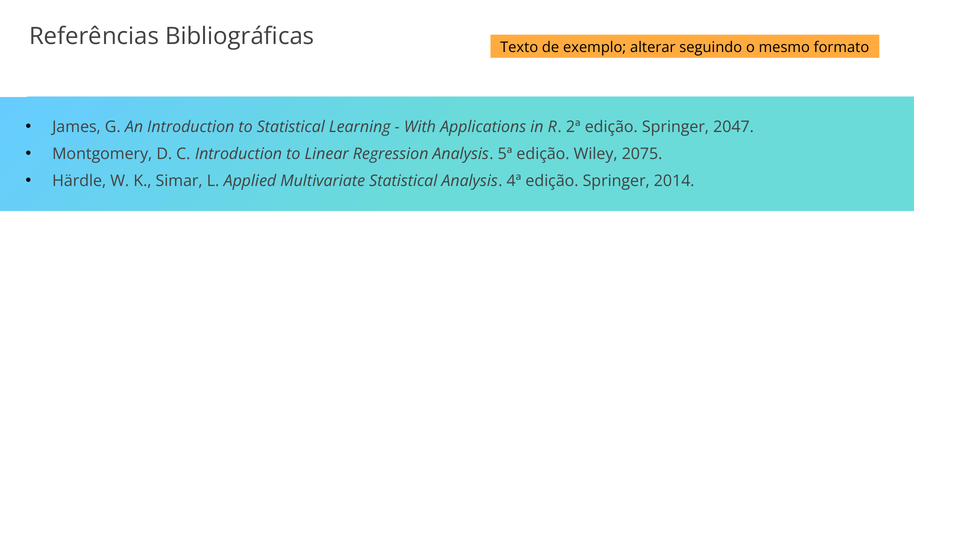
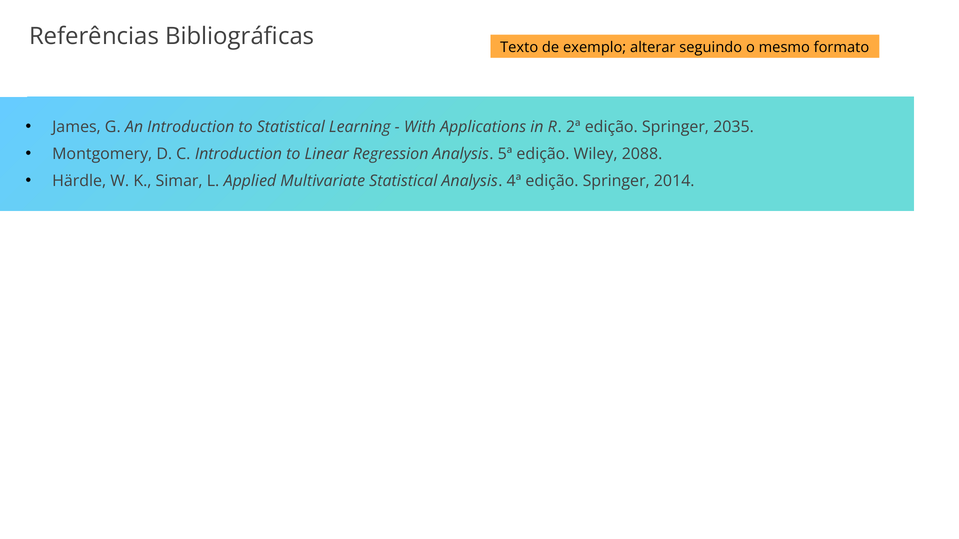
2047: 2047 -> 2035
2075: 2075 -> 2088
